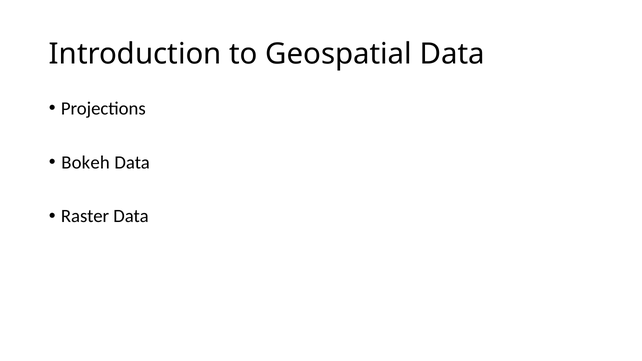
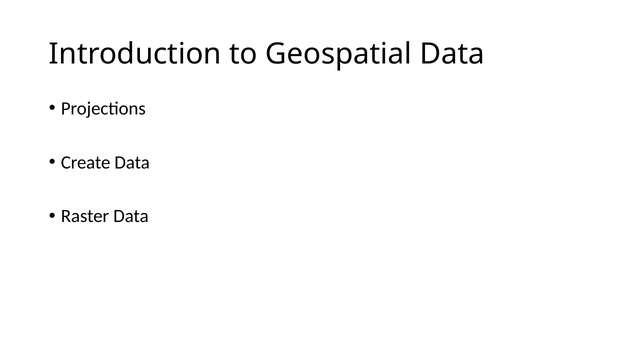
Bokeh: Bokeh -> Create
